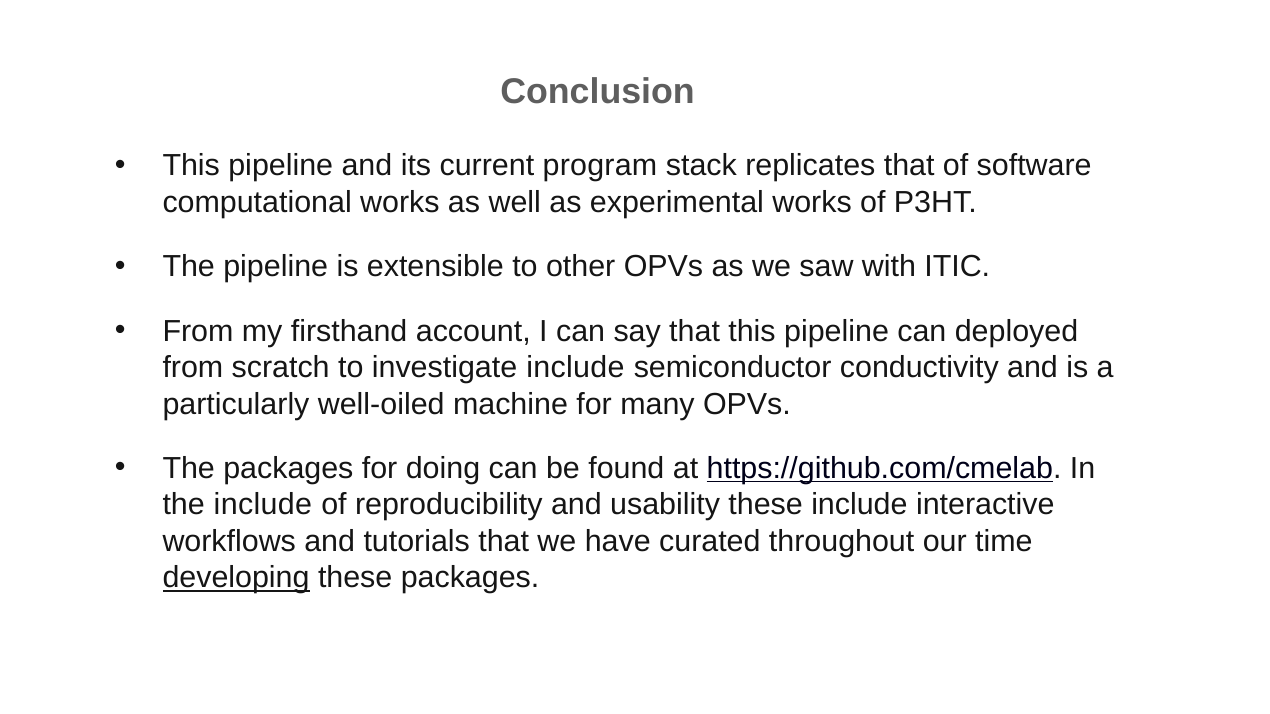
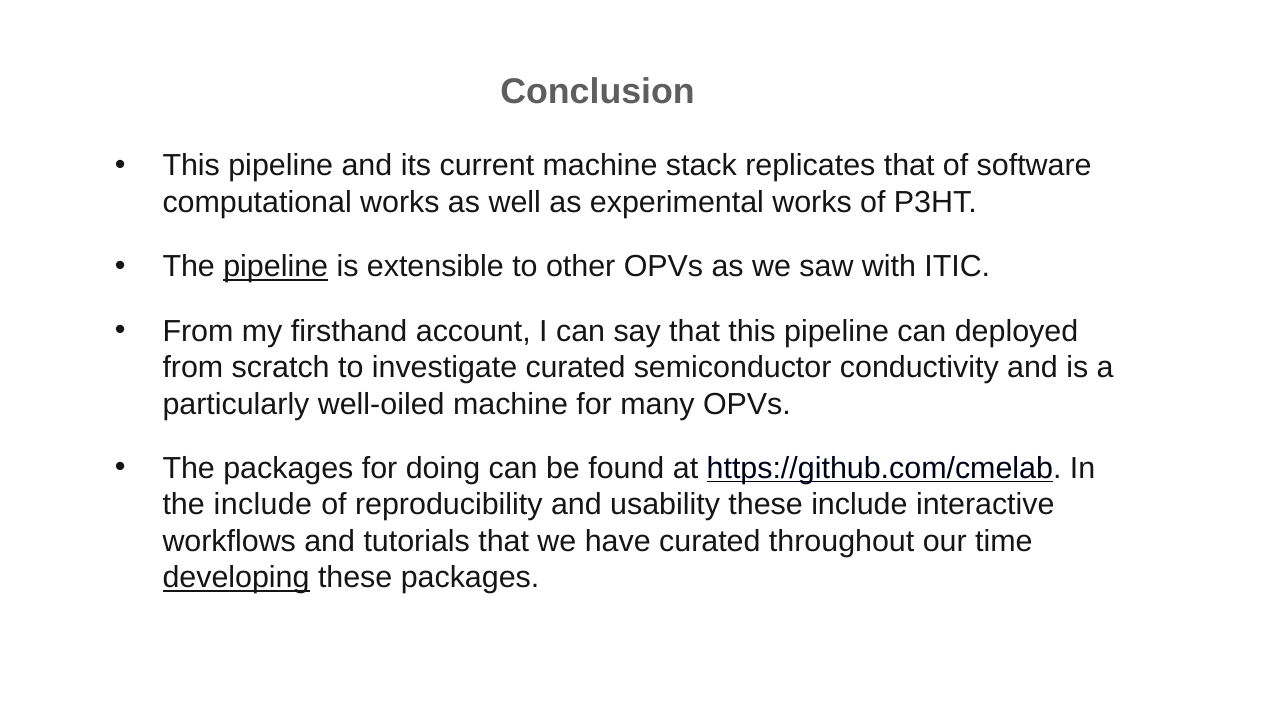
current program: program -> machine
pipeline at (276, 267) underline: none -> present
investigate include: include -> curated
